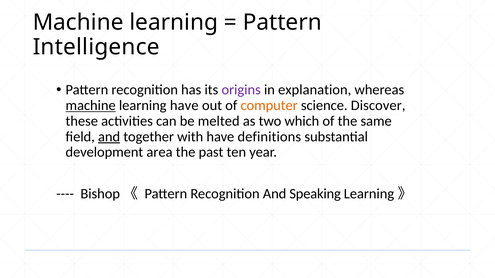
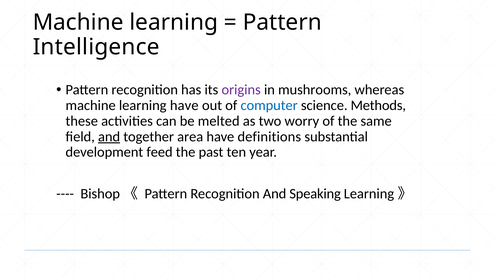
explanation: explanation -> mushrooms
machine at (91, 106) underline: present -> none
computer colour: orange -> blue
Discover: Discover -> Methods
which: which -> worry
with: with -> area
area: area -> feed
